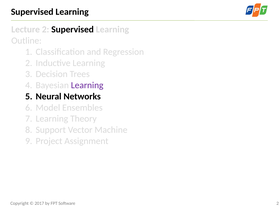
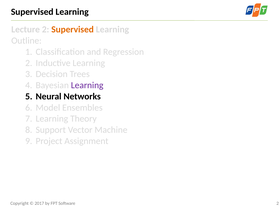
Supervised at (73, 30) colour: black -> orange
